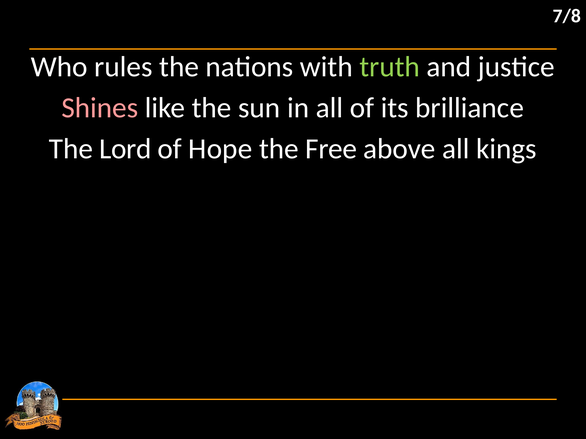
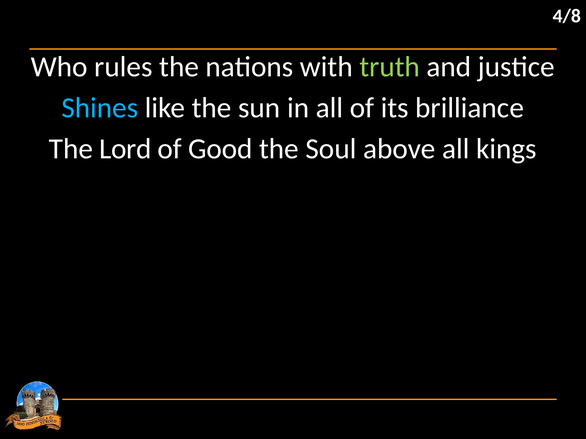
7/8: 7/8 -> 4/8
Shines colour: pink -> light blue
Hope: Hope -> Good
Free: Free -> Soul
